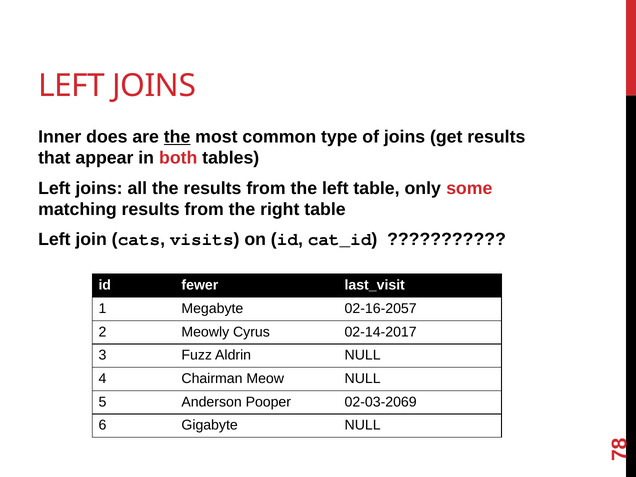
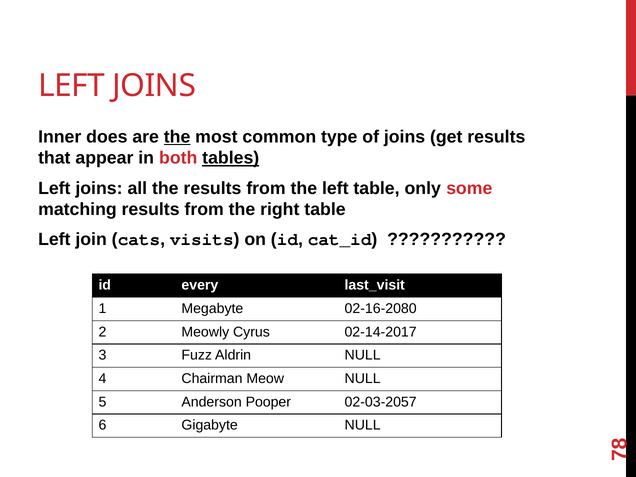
tables underline: none -> present
fewer: fewer -> every
02-16-2057: 02-16-2057 -> 02-16-2080
02-03-2069: 02-03-2069 -> 02-03-2057
